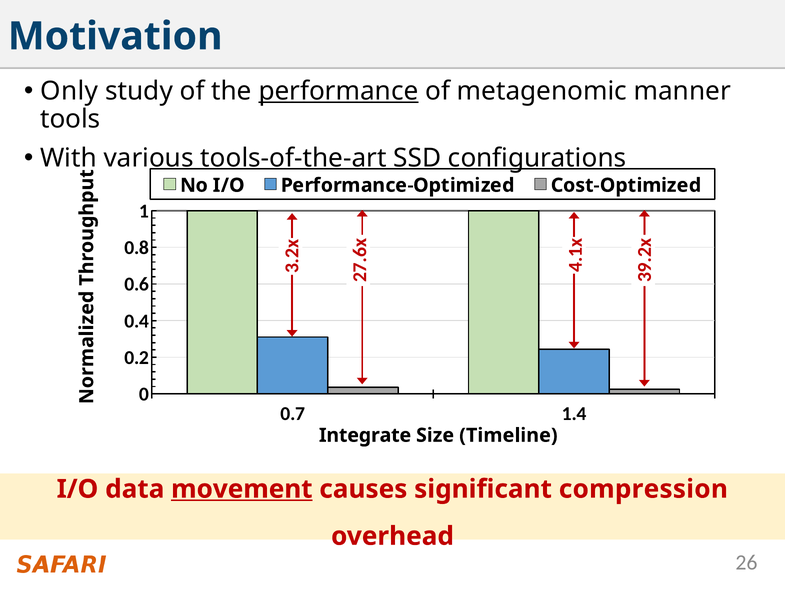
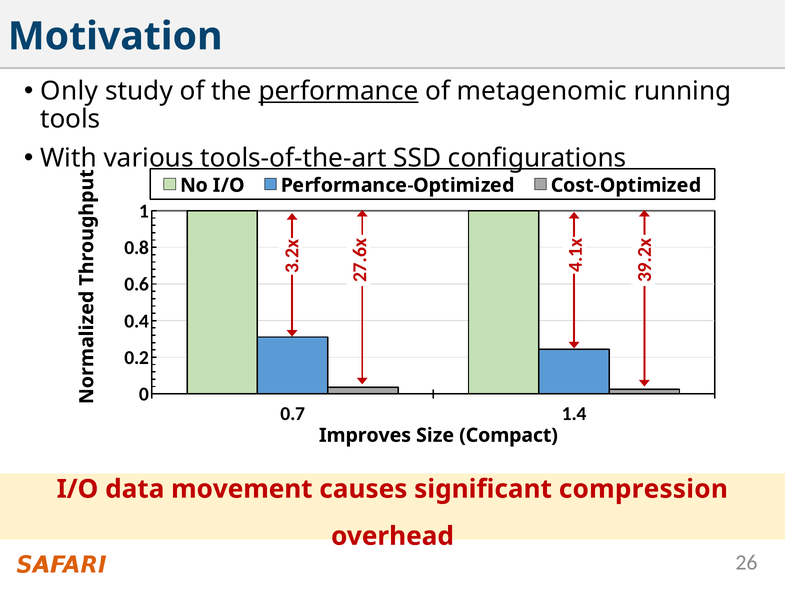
manner: manner -> running
Integrate: Integrate -> Improves
Timeline: Timeline -> Compact
movement underline: present -> none
